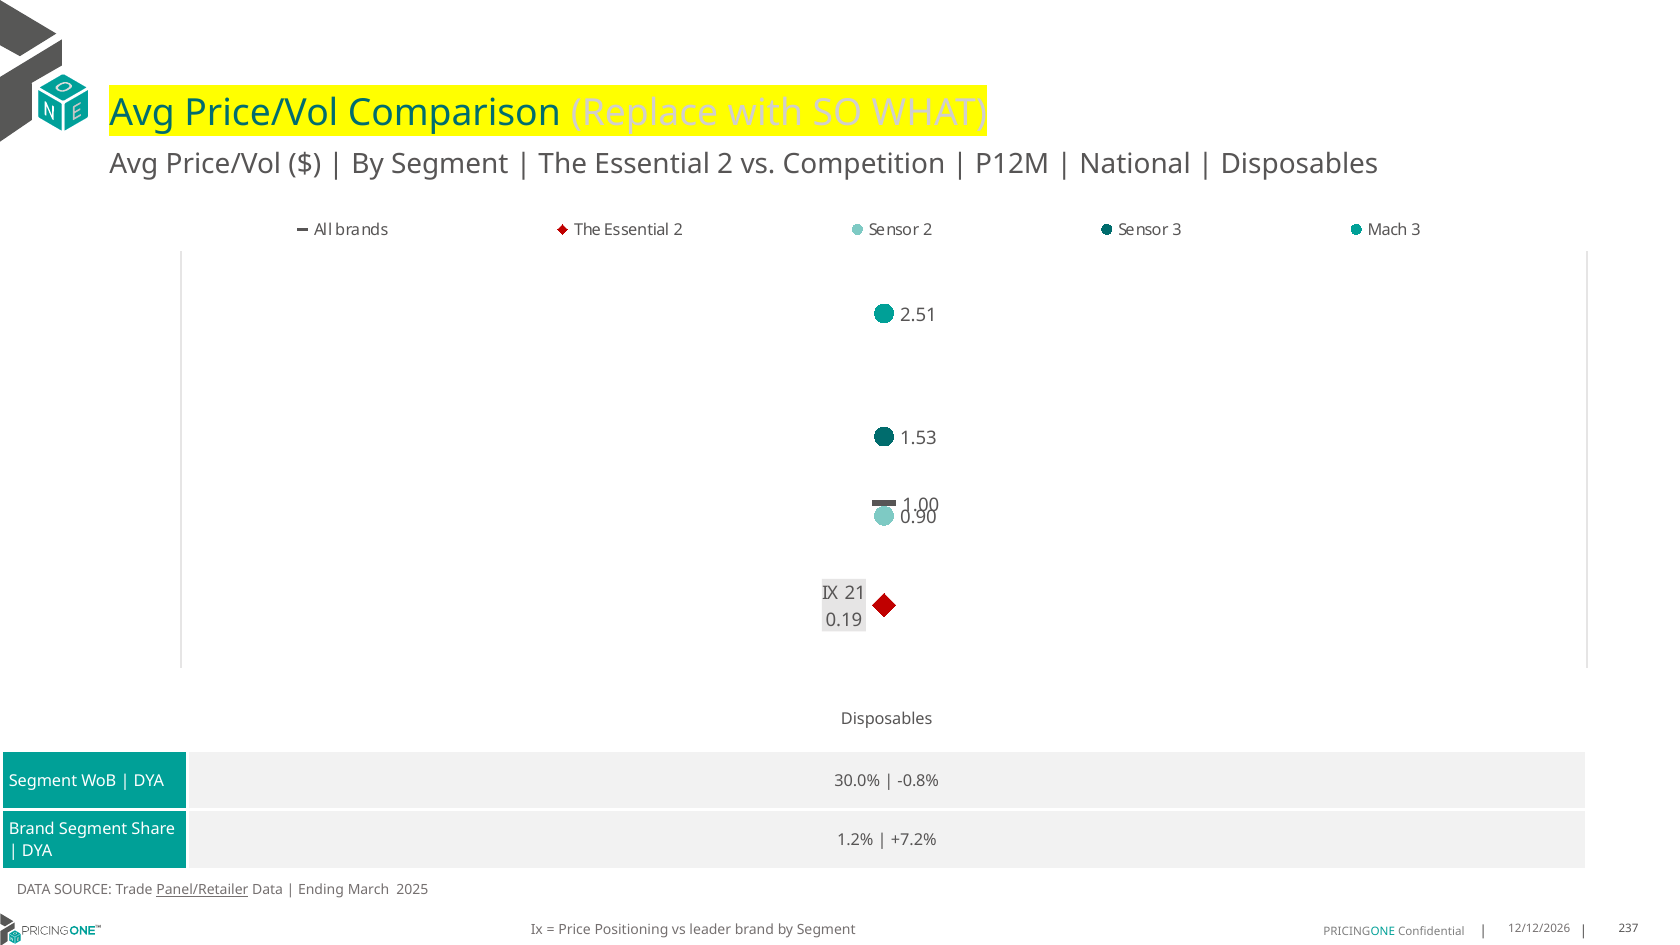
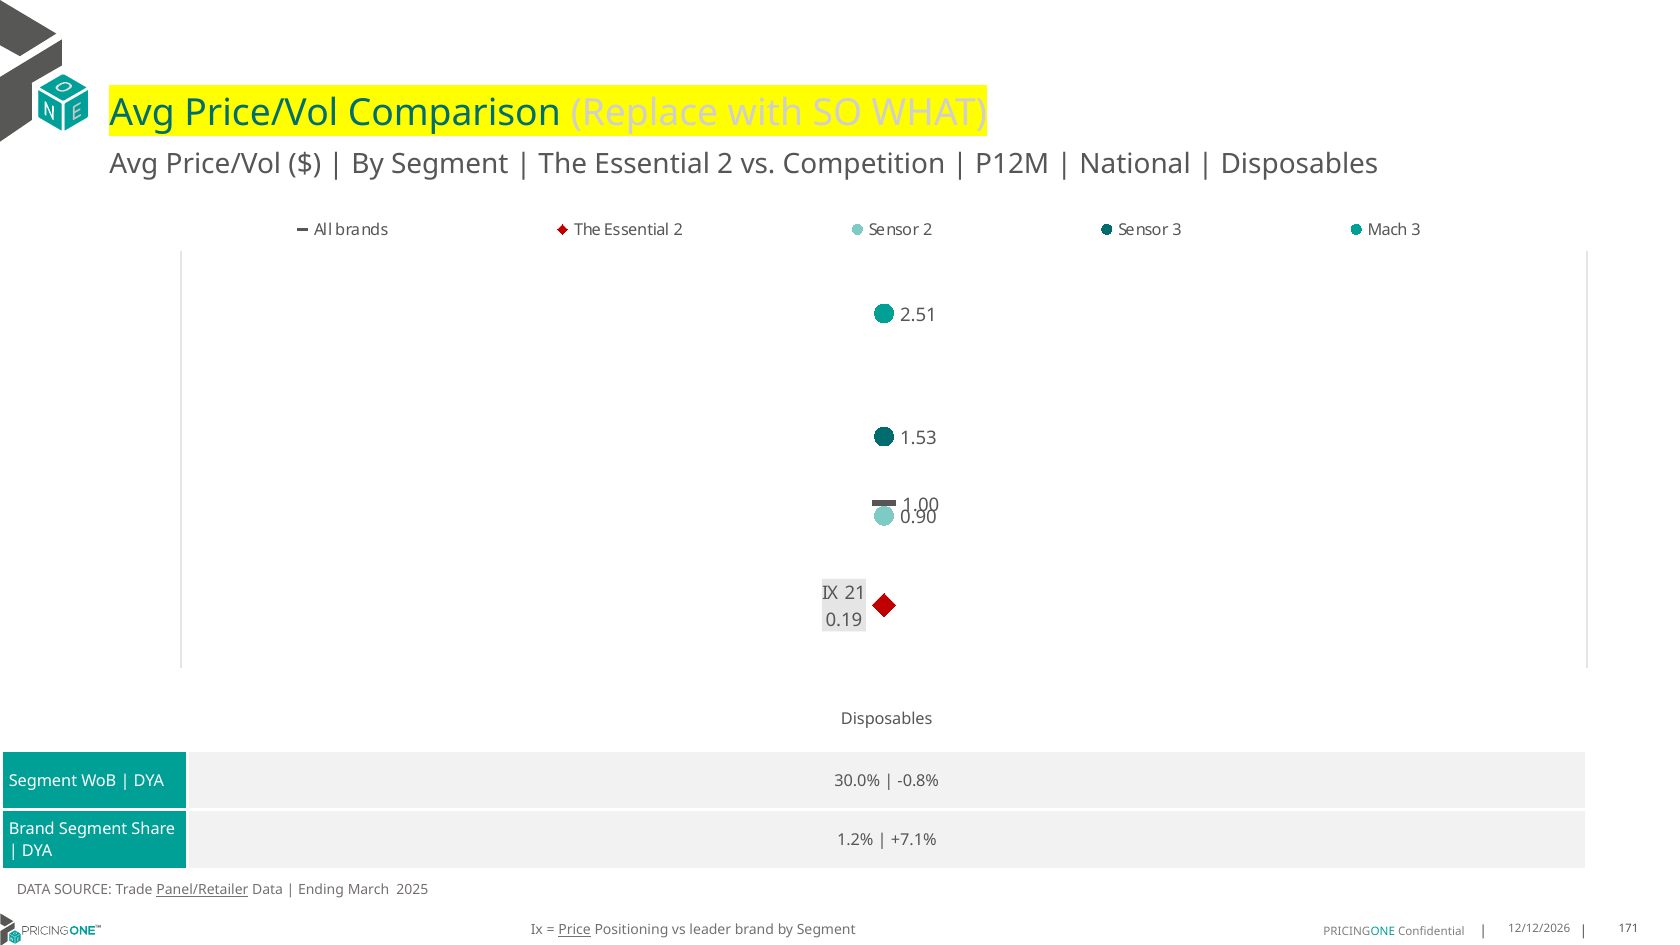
+7.2%: +7.2% -> +7.1%
Price underline: none -> present
237: 237 -> 171
